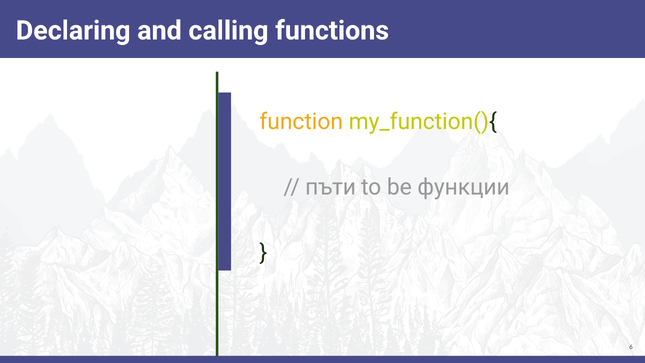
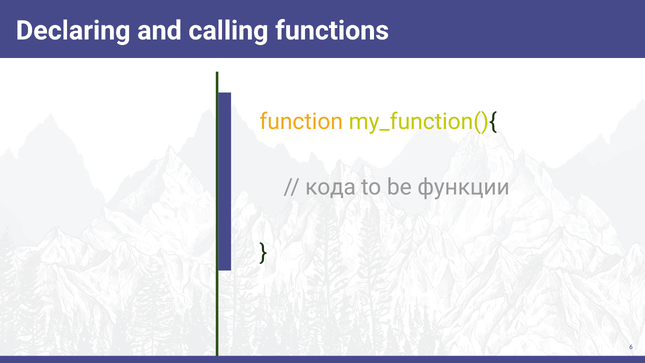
пъти: пъти -> кода
